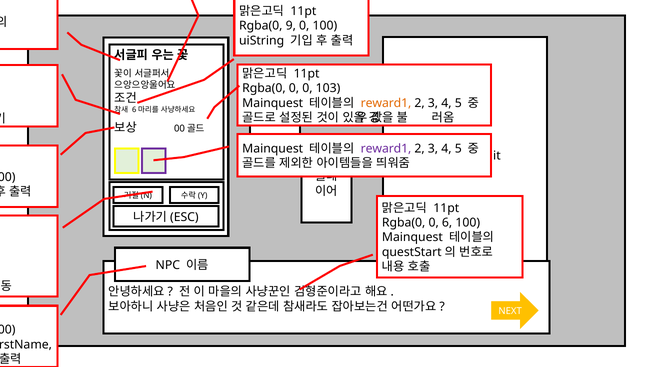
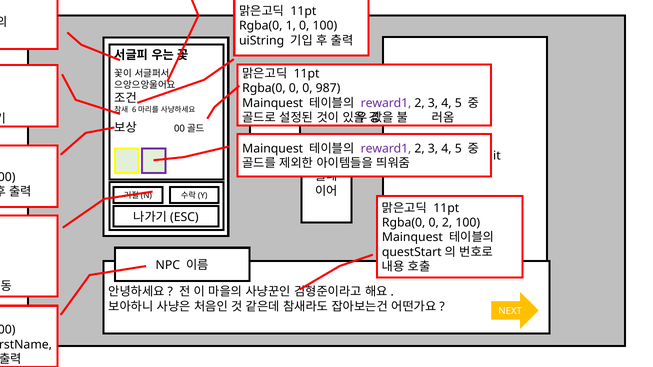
9: 9 -> 1
103: 103 -> 987
reward1 at (386, 103) colour: orange -> purple
0 6: 6 -> 2
